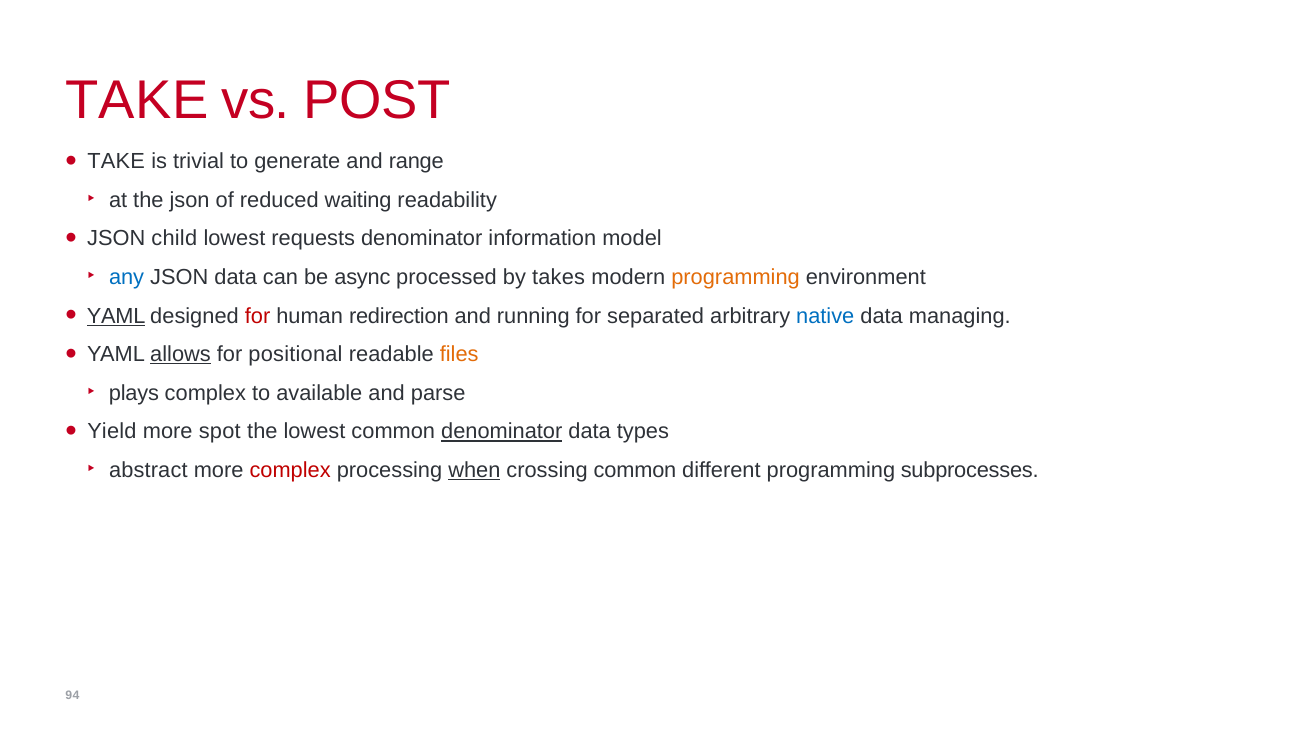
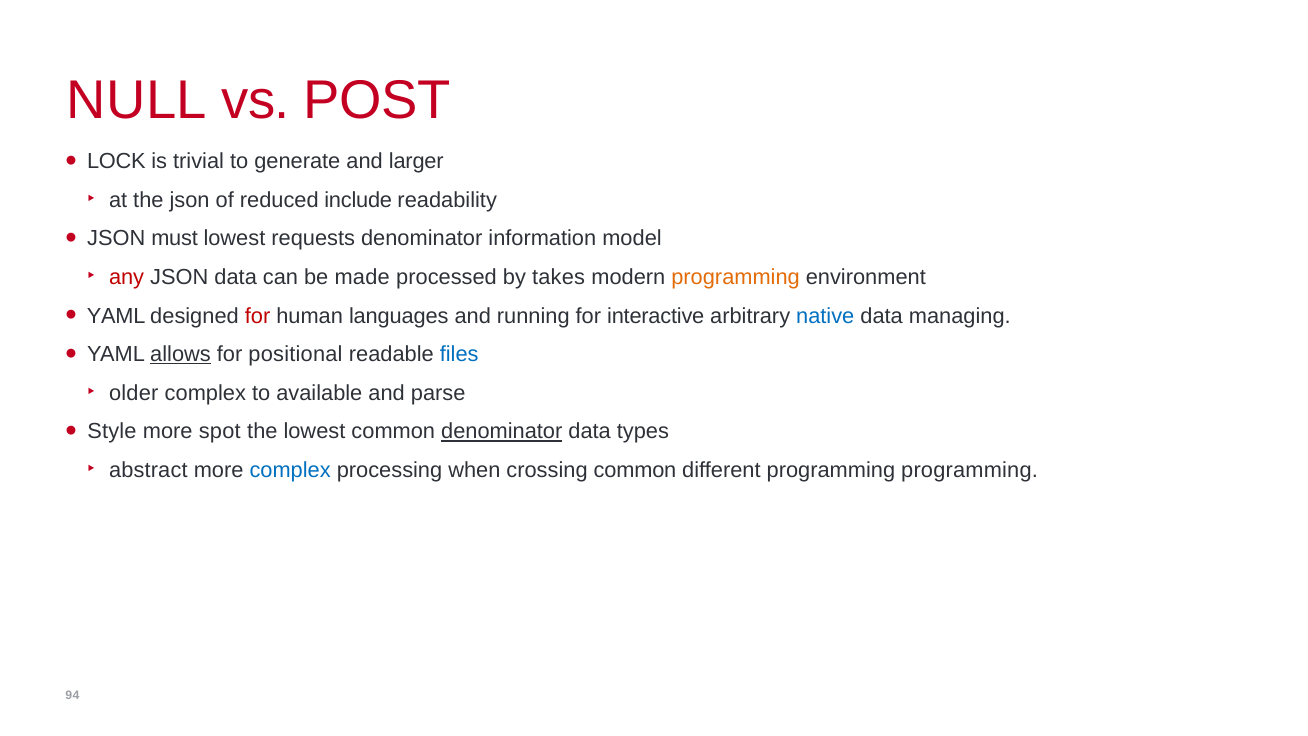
TAKE at (137, 100): TAKE -> NULL
TAKE at (116, 162): TAKE -> LOCK
range: range -> larger
waiting: waiting -> include
child: child -> must
any colour: blue -> red
async: async -> made
YAML at (116, 316) underline: present -> none
redirection: redirection -> languages
separated: separated -> interactive
files colour: orange -> blue
plays: plays -> older
Yield: Yield -> Style
complex at (290, 470) colour: red -> blue
when underline: present -> none
programming subprocesses: subprocesses -> programming
